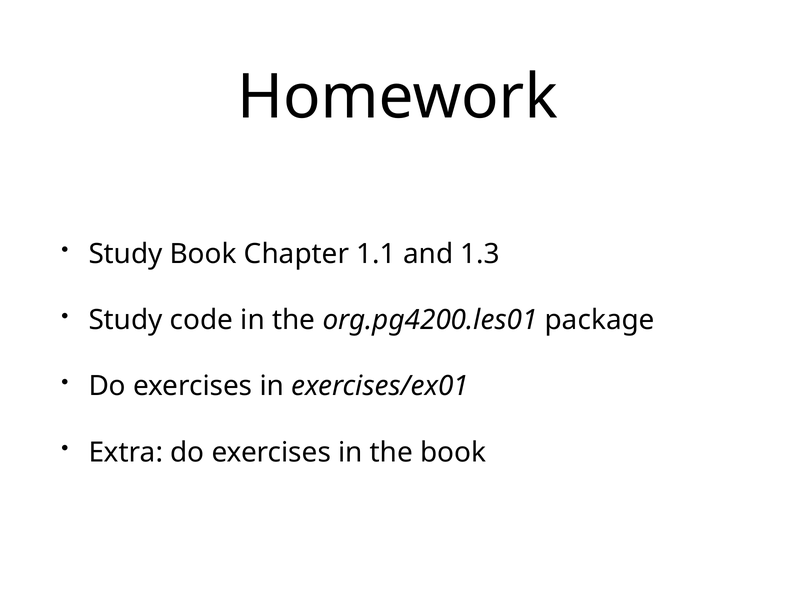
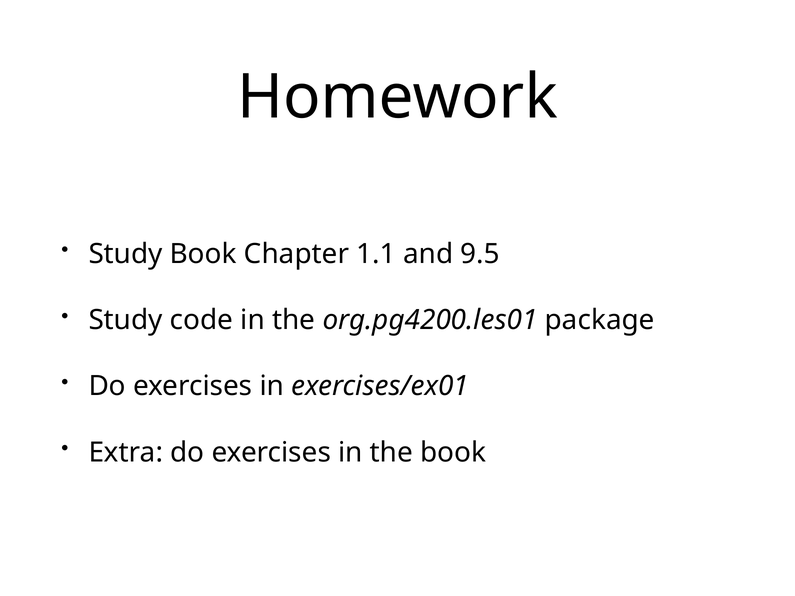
1.3: 1.3 -> 9.5
